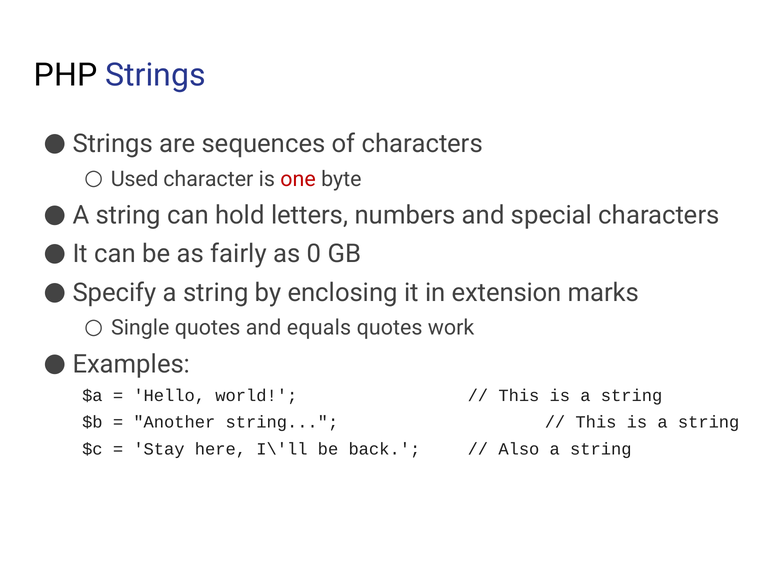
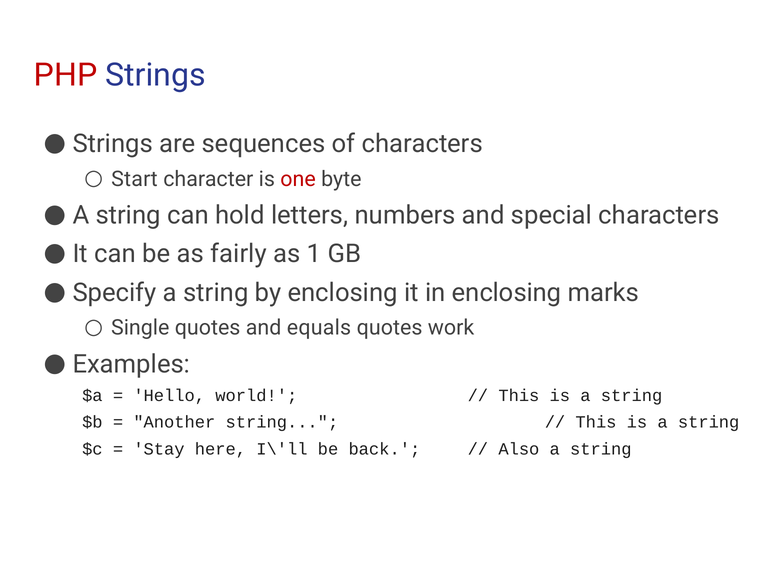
PHP colour: black -> red
Used: Used -> Start
0: 0 -> 1
in extension: extension -> enclosing
